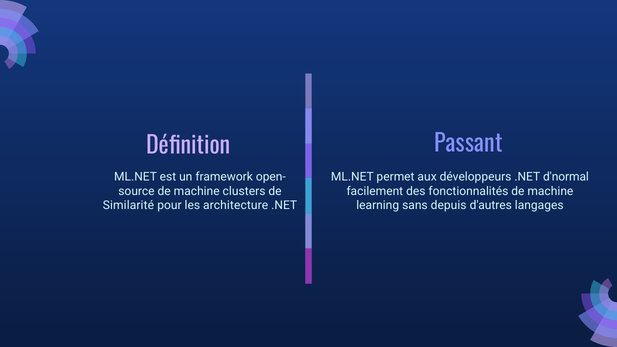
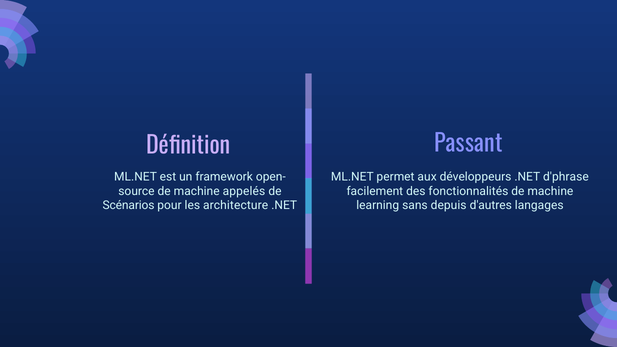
d'normal: d'normal -> d'phrase
clusters: clusters -> appelés
Similarité: Similarité -> Scénarios
